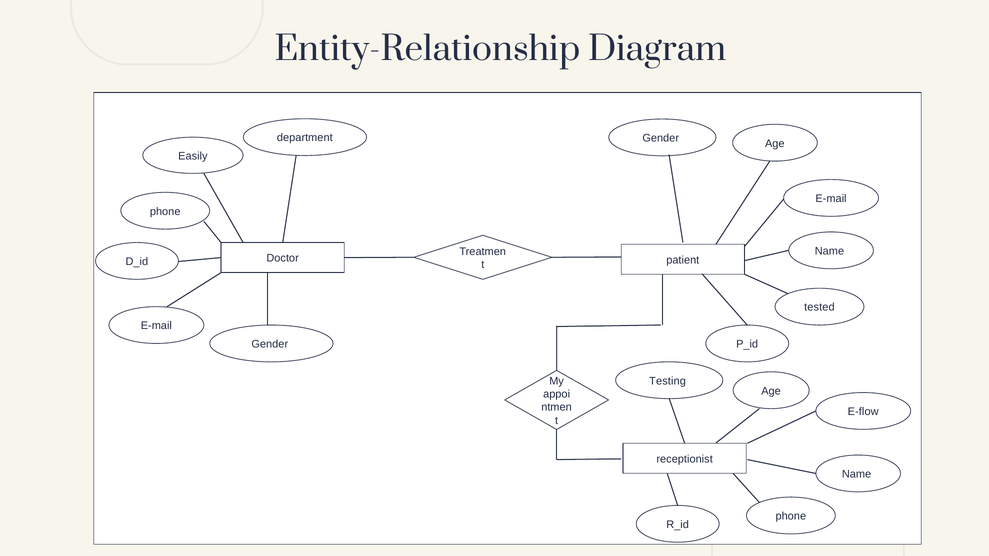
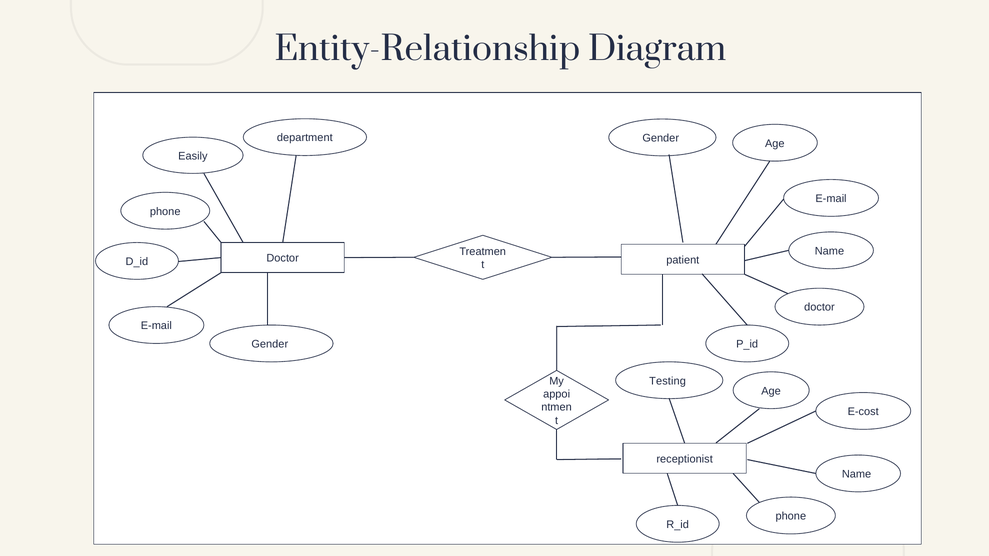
tested at (819, 308): tested -> doctor
E-flow: E-flow -> E-cost
